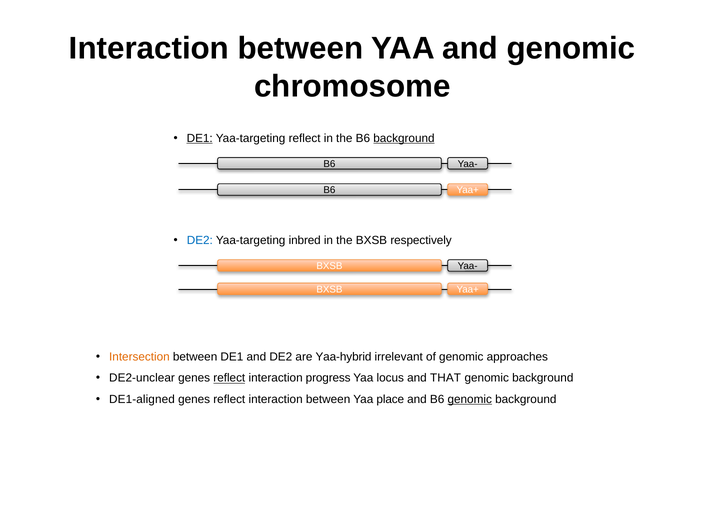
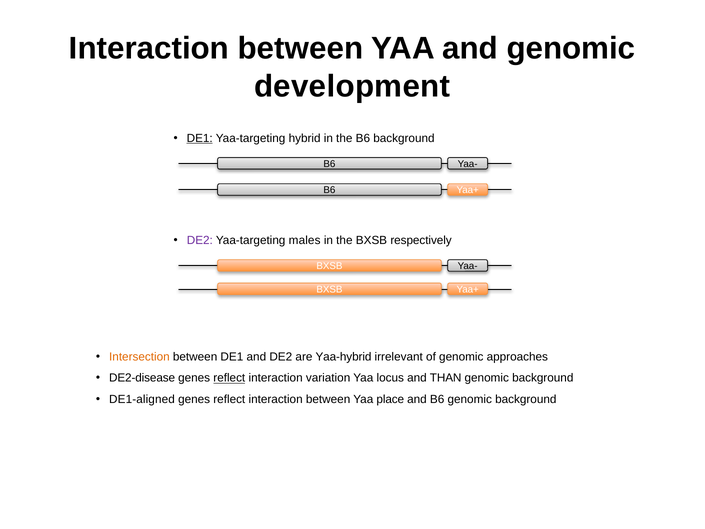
chromosome: chromosome -> development
Yaa-targeting reflect: reflect -> hybrid
background at (404, 138) underline: present -> none
DE2 at (200, 240) colour: blue -> purple
inbred: inbred -> males
DE2-unclear: DE2-unclear -> DE2-disease
progress: progress -> variation
THAT: THAT -> THAN
genomic at (470, 399) underline: present -> none
